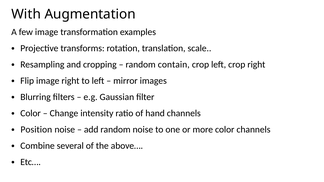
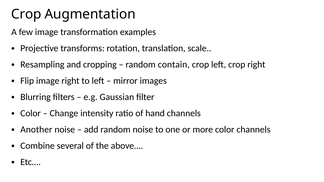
With at (26, 14): With -> Crop
Position: Position -> Another
